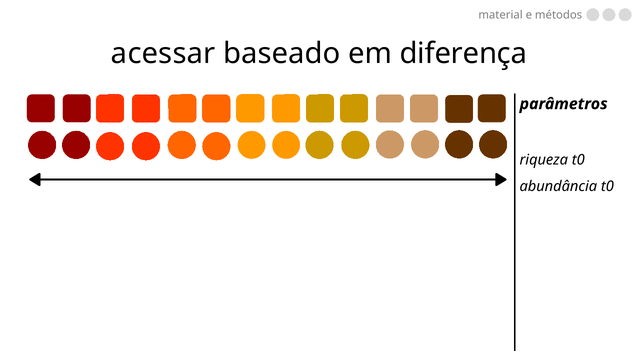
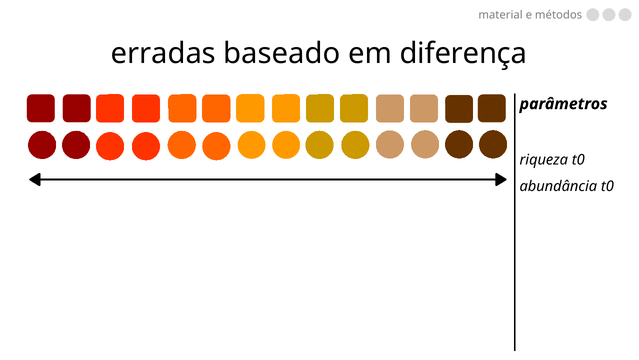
acessar: acessar -> erradas
